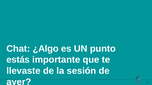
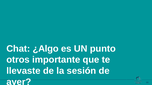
estás: estás -> otros
